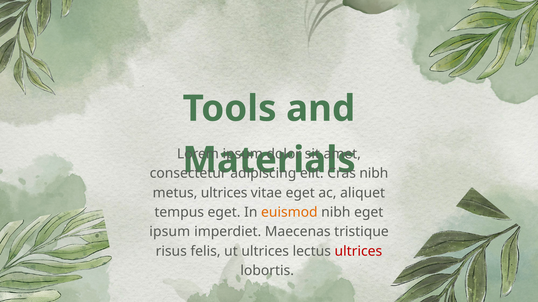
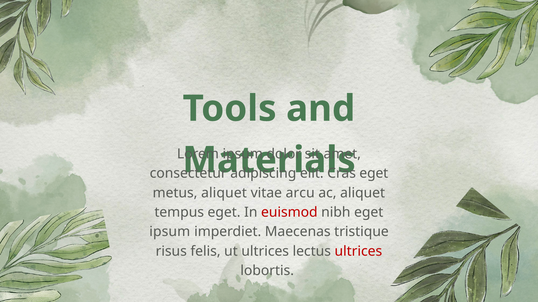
nibh at (374, 174): nibh -> eget
metus ultrices: ultrices -> aliquet
vitae eget: eget -> arcu
euismod colour: orange -> red
